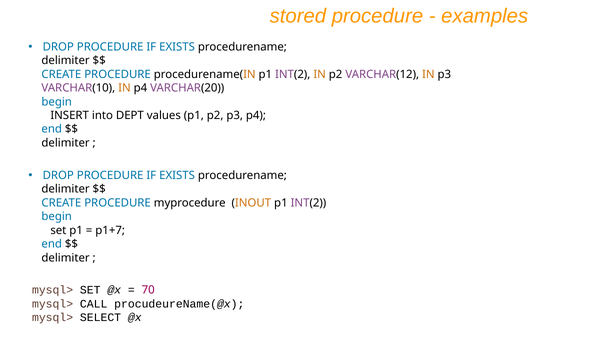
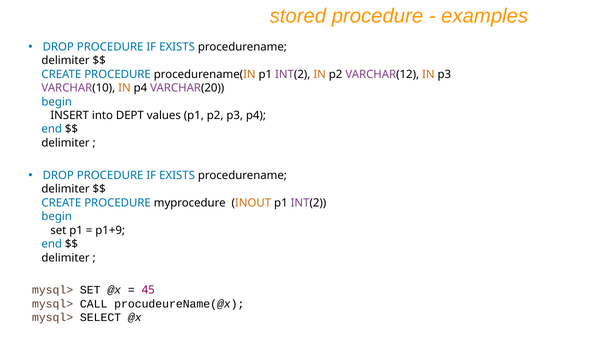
p1+7: p1+7 -> p1+9
70: 70 -> 45
